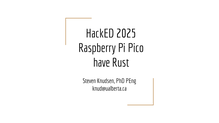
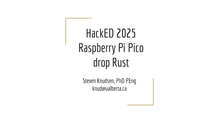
have: have -> drop
